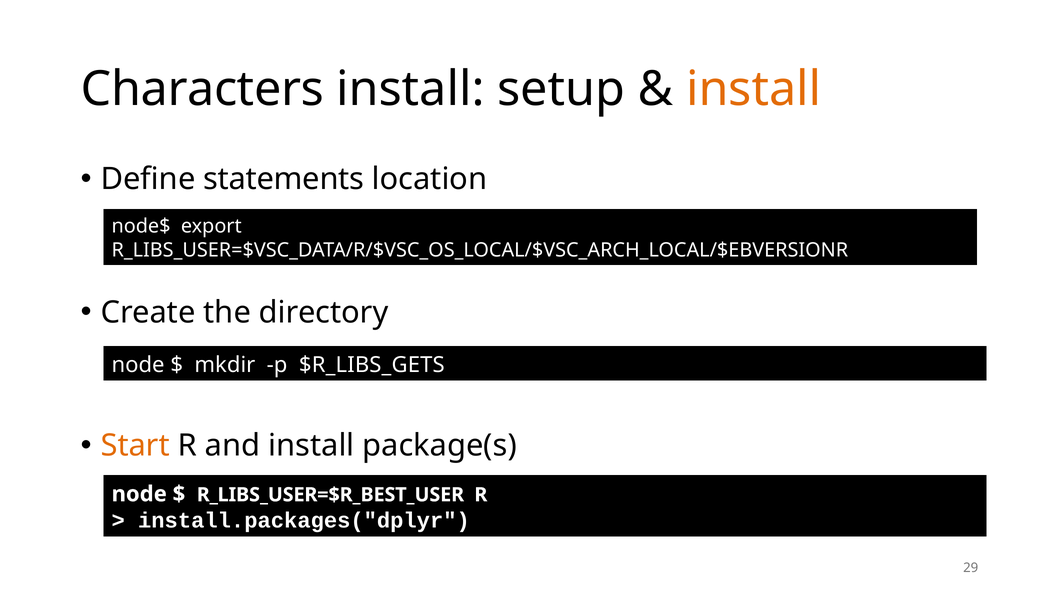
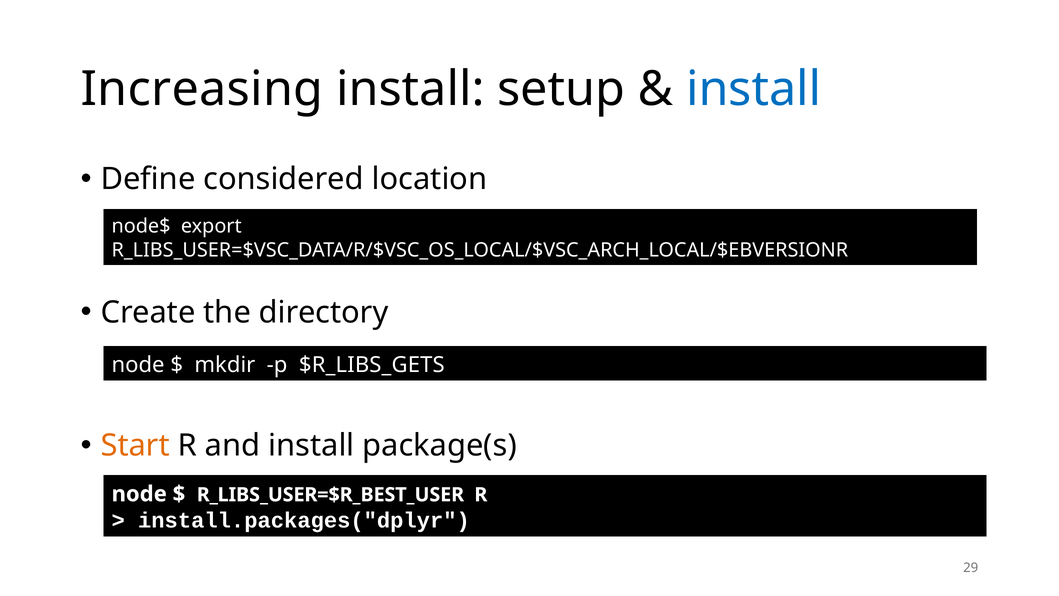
Characters: Characters -> Increasing
install at (754, 89) colour: orange -> blue
statements: statements -> considered
